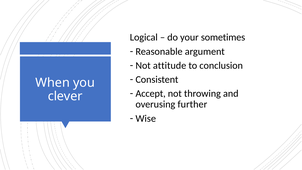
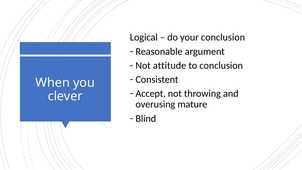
your sometimes: sometimes -> conclusion
further: further -> mature
Wise: Wise -> Blind
